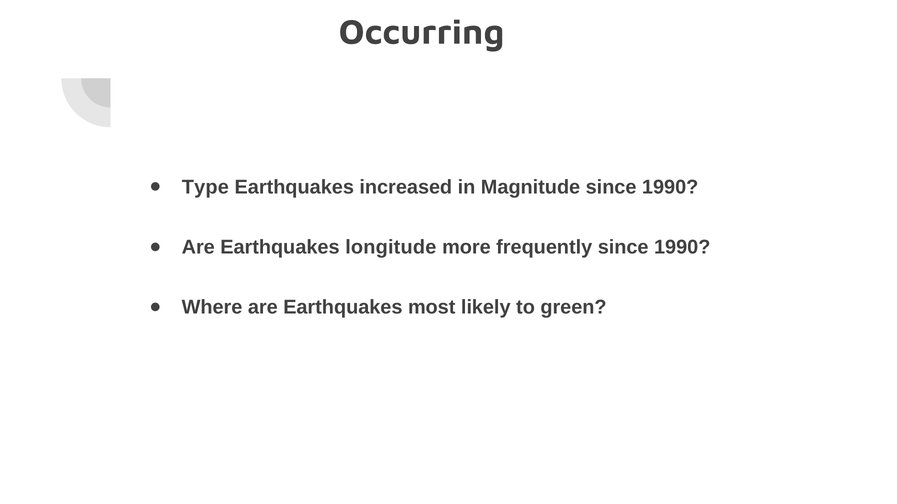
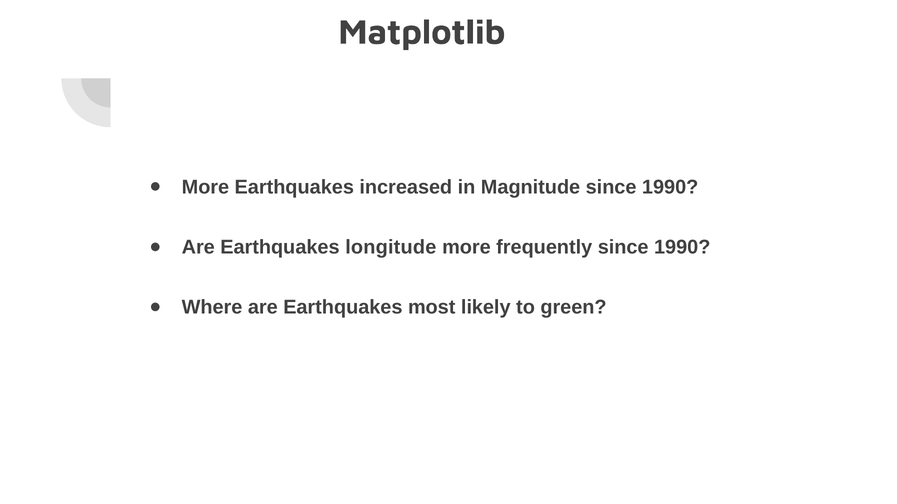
Occurring: Occurring -> Matplotlib
Type at (205, 187): Type -> More
